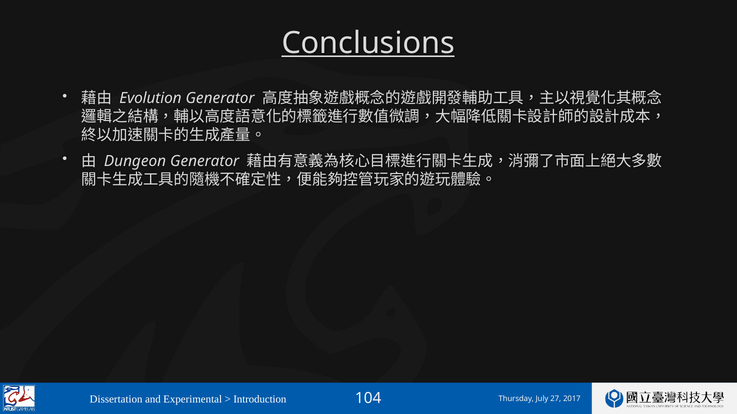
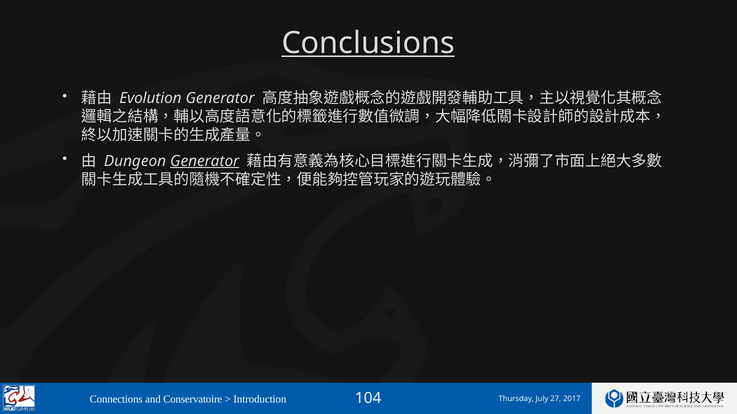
Generator at (205, 161) underline: none -> present
Dissertation: Dissertation -> Connections
Experimental: Experimental -> Conservatoire
